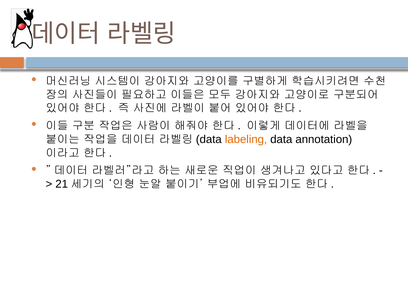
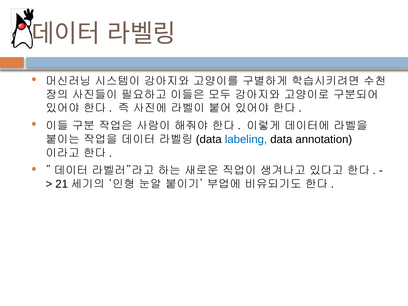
labeling colour: orange -> blue
